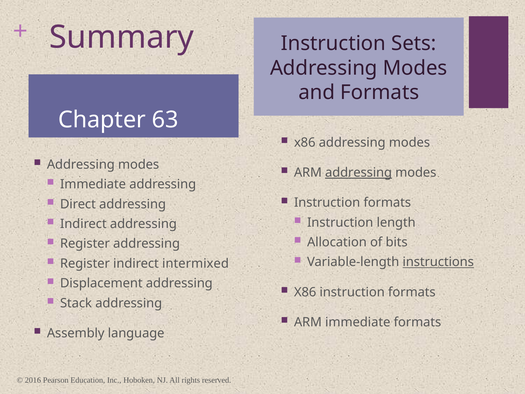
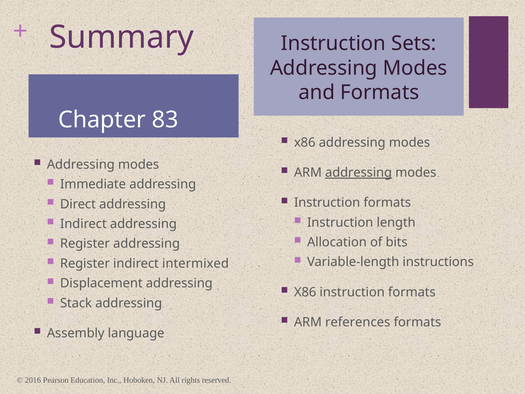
63: 63 -> 83
instructions underline: present -> none
ARM immediate: immediate -> references
